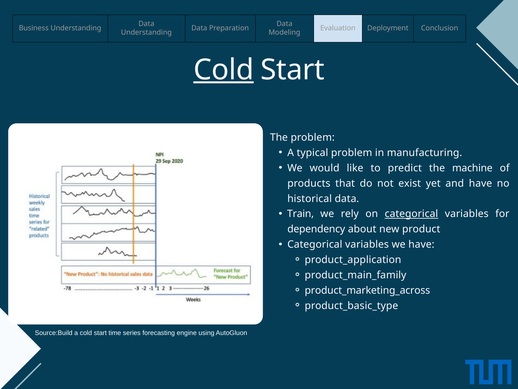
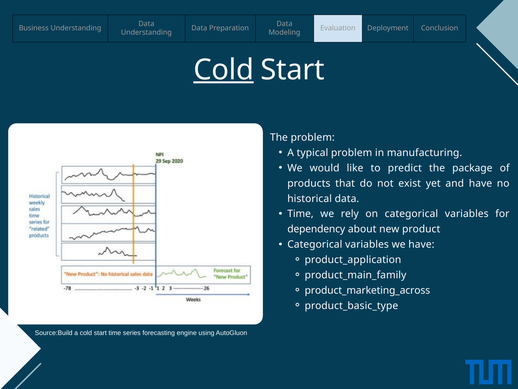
machine: machine -> package
Train at (301, 214): Train -> Time
categorical at (411, 214) underline: present -> none
